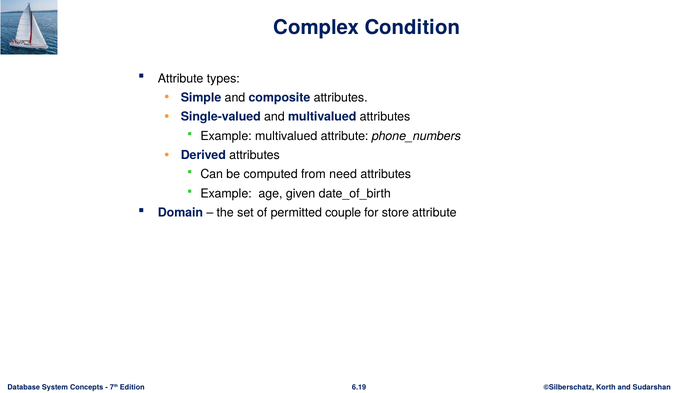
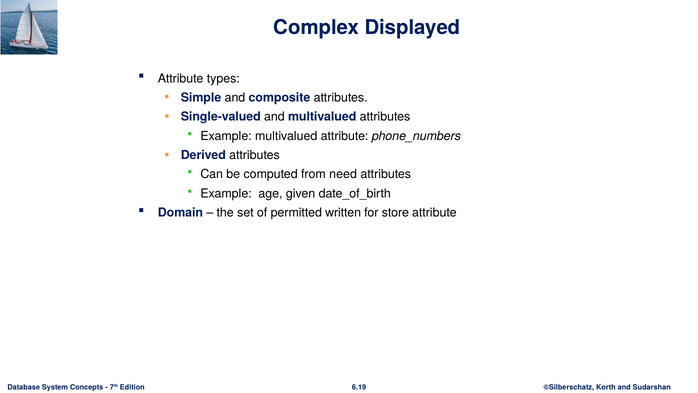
Condition: Condition -> Displayed
couple: couple -> written
